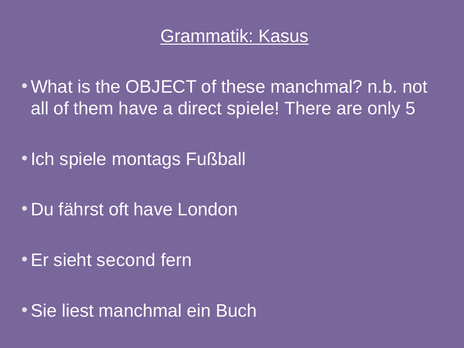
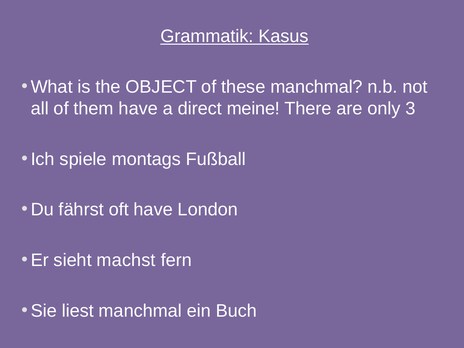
direct spiele: spiele -> meine
5: 5 -> 3
second: second -> machst
